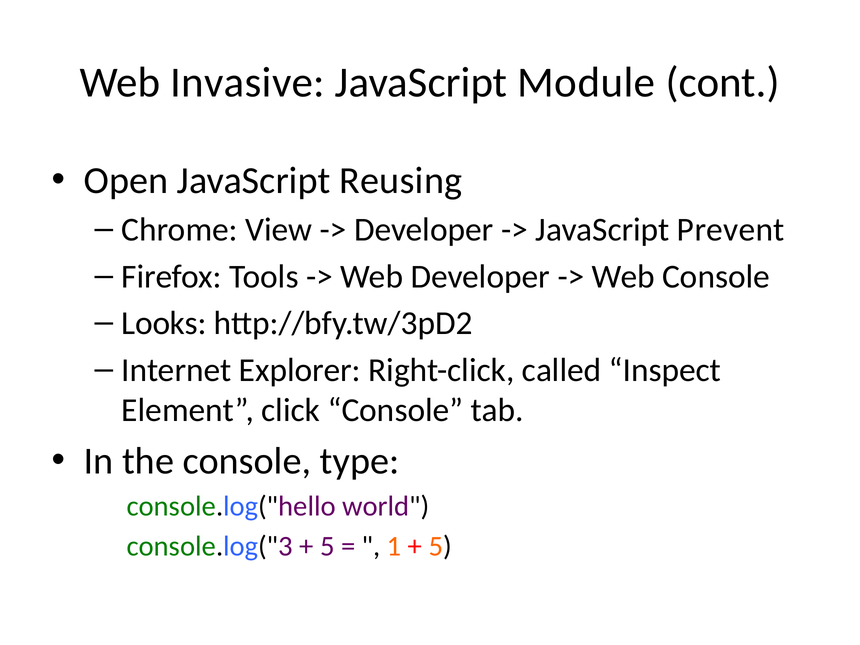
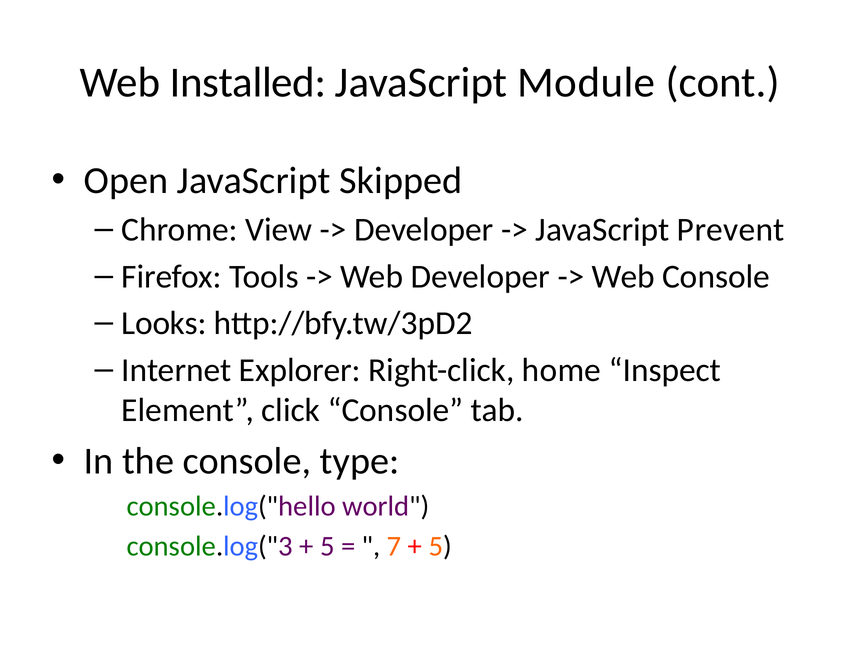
Invasive: Invasive -> Installed
Reusing: Reusing -> Skipped
called: called -> home
1: 1 -> 7
